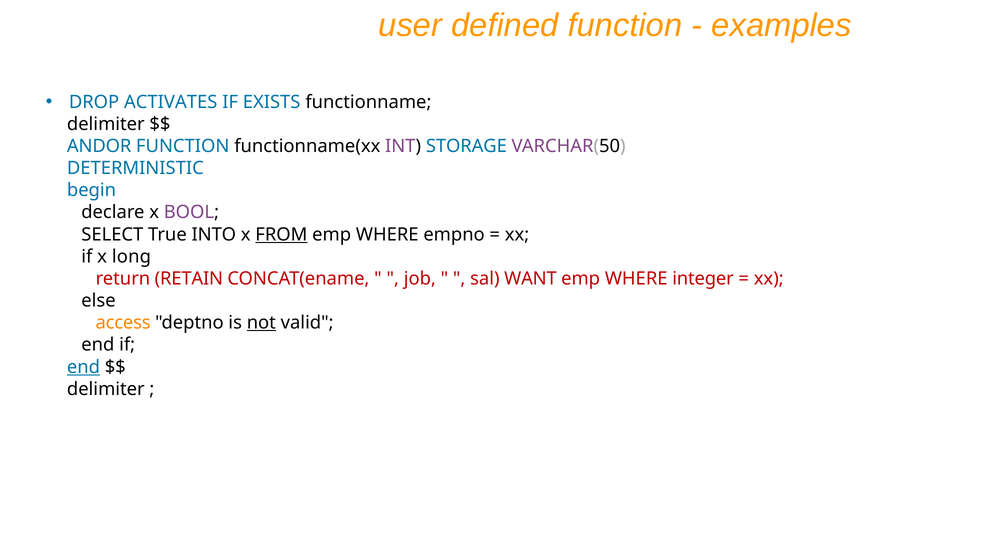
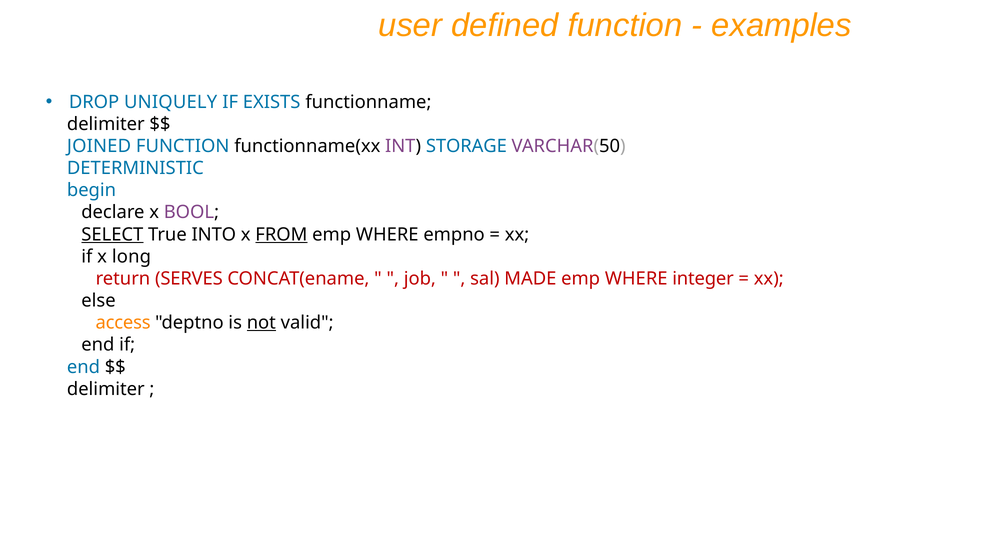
ACTIVATES: ACTIVATES -> UNIQUELY
ANDOR: ANDOR -> JOINED
SELECT underline: none -> present
RETAIN: RETAIN -> SERVES
WANT: WANT -> MADE
end at (84, 367) underline: present -> none
